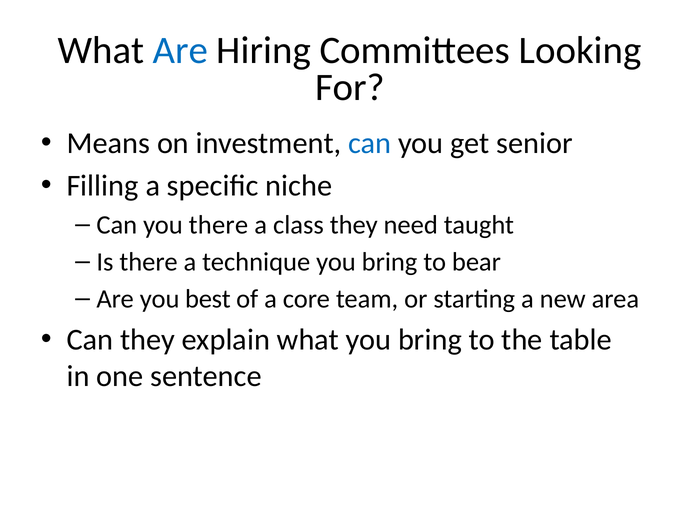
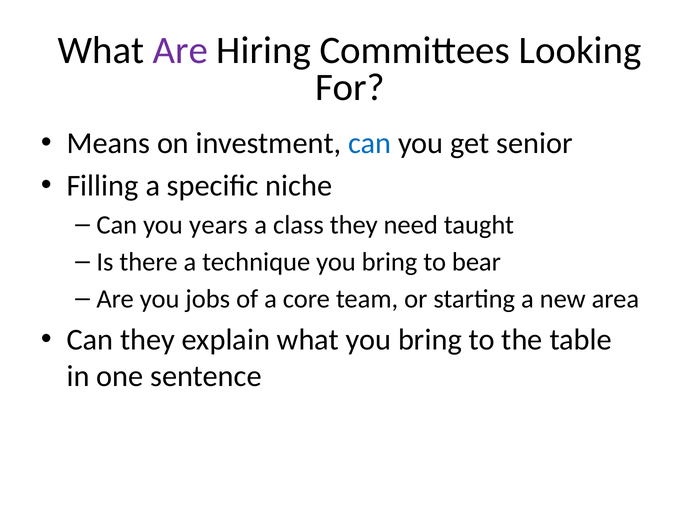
Are at (180, 50) colour: blue -> purple
you there: there -> years
best: best -> jobs
